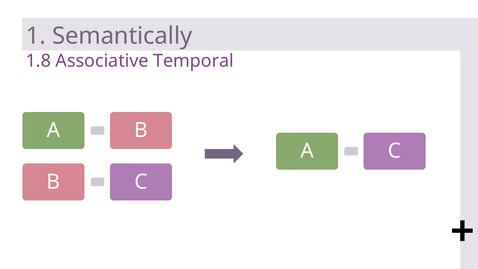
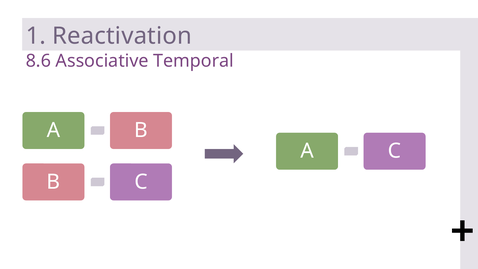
Semantically: Semantically -> Reactivation
1.8: 1.8 -> 8.6
